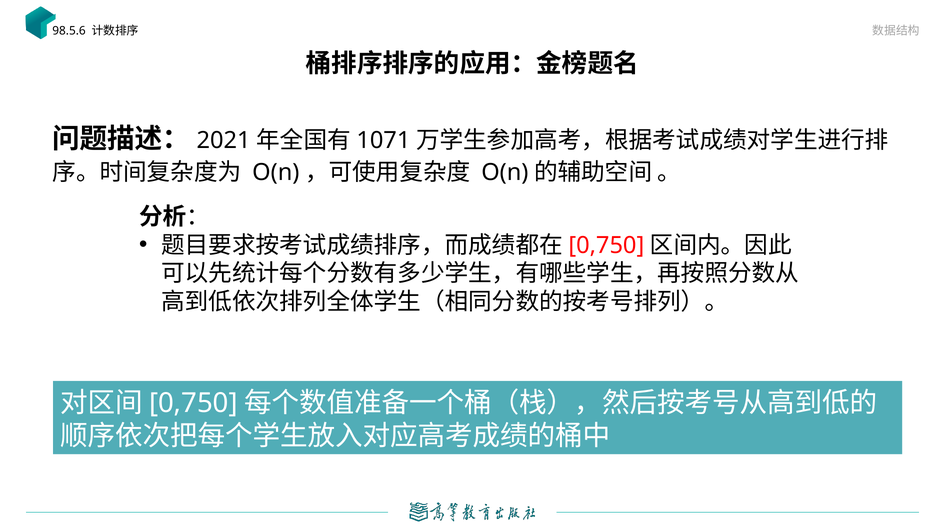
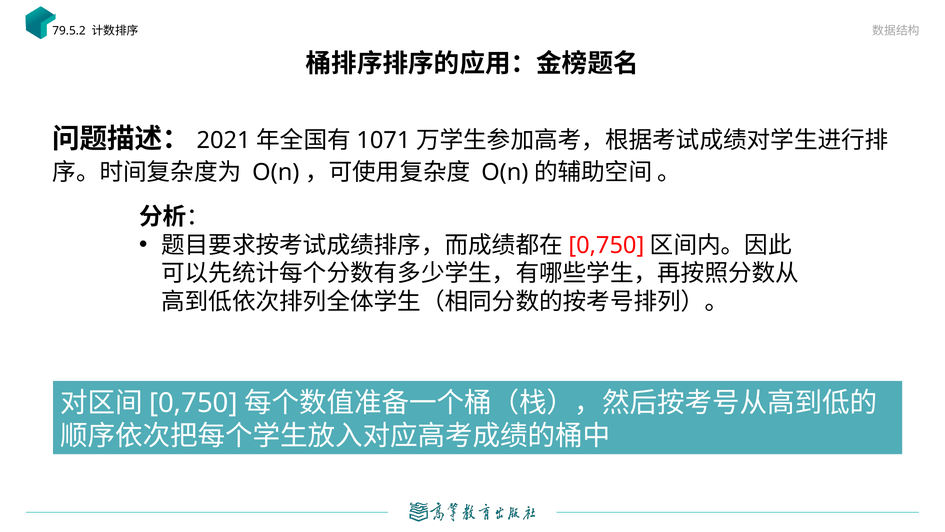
98.5.6: 98.5.6 -> 79.5.2
